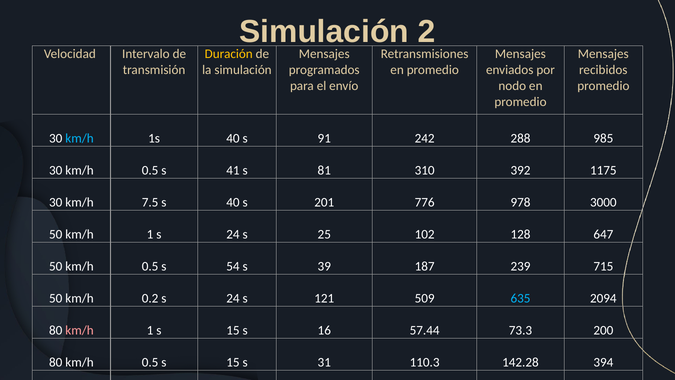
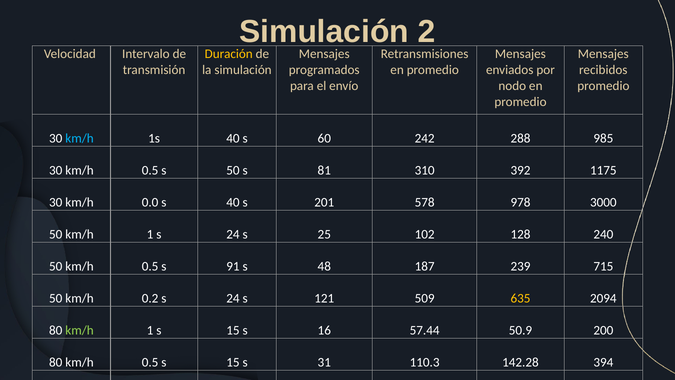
91: 91 -> 60
s 41: 41 -> 50
7.5: 7.5 -> 0.0
776: 776 -> 578
647: 647 -> 240
54: 54 -> 91
39: 39 -> 48
635 colour: light blue -> yellow
km/h at (80, 330) colour: pink -> light green
73.3: 73.3 -> 50.9
